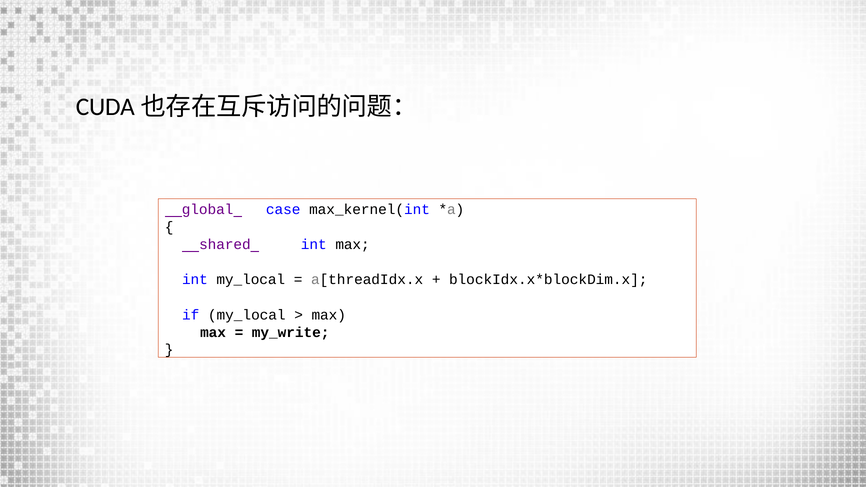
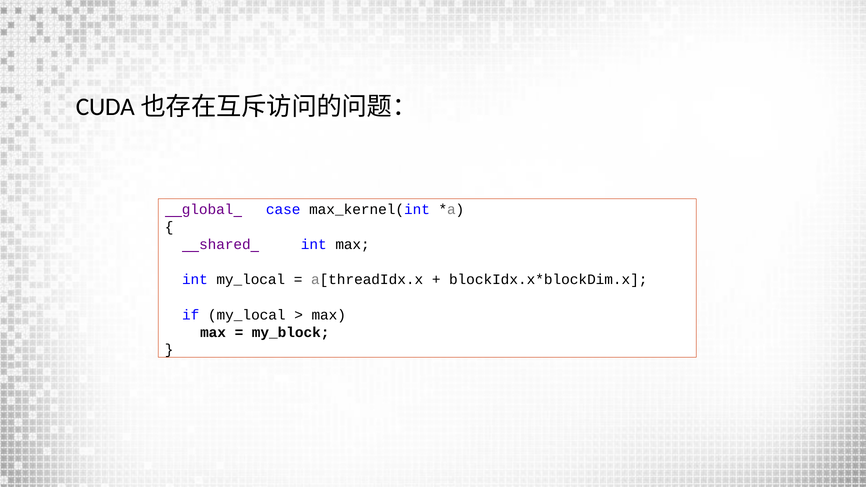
my_write: my_write -> my_block
